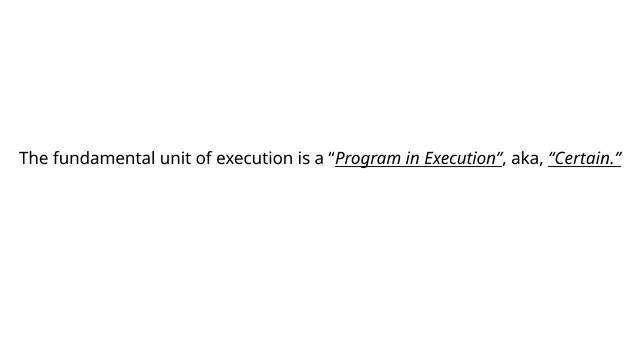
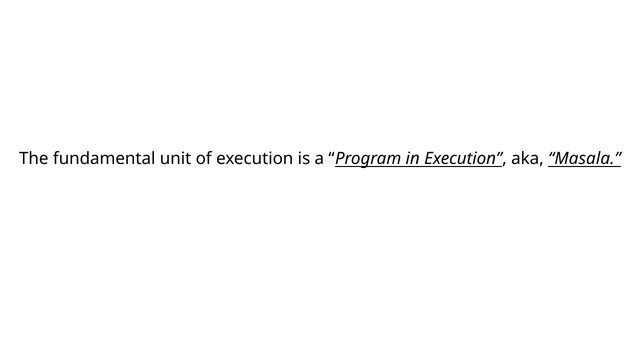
Certain: Certain -> Masala
